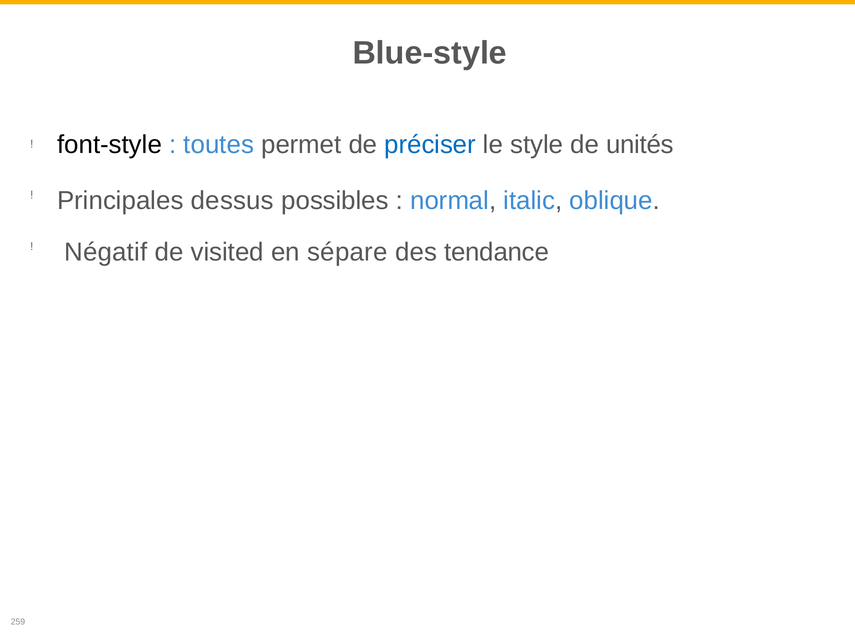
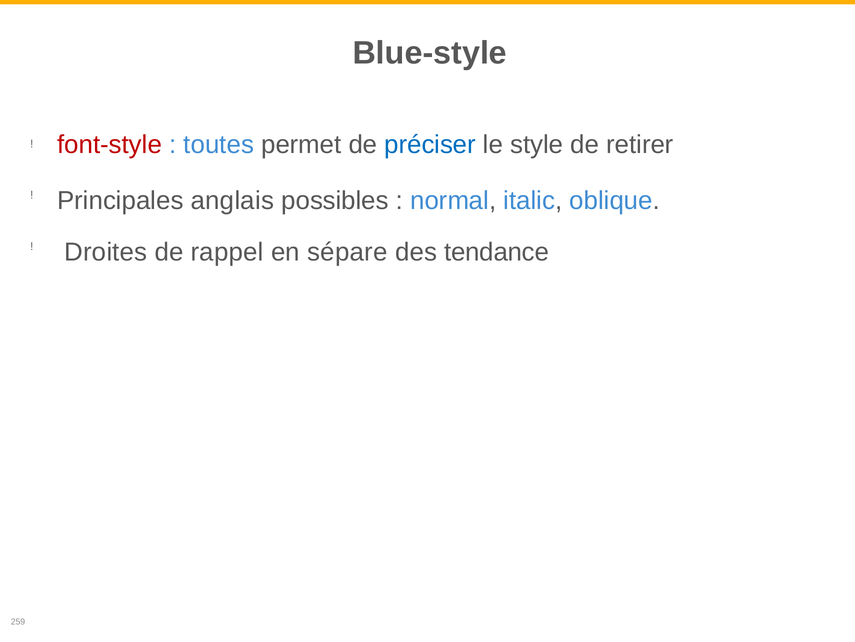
font-style colour: black -> red
unités: unités -> retirer
dessus: dessus -> anglais
Négatif: Négatif -> Droites
visited: visited -> rappel
